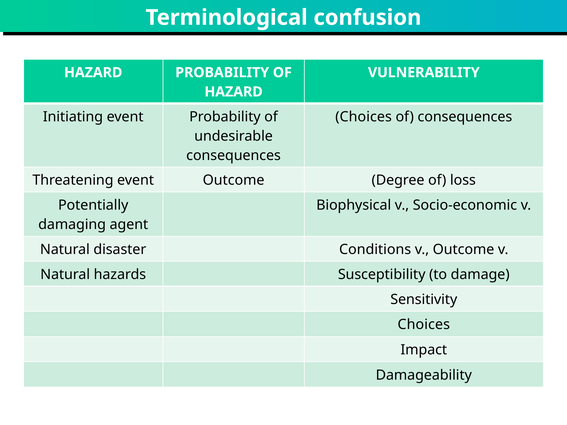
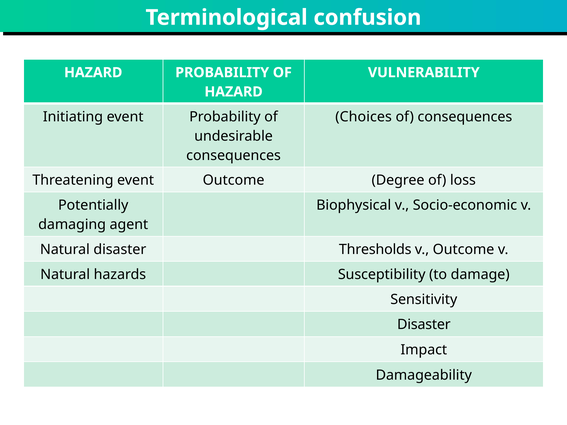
Conditions: Conditions -> Thresholds
Choices at (424, 325): Choices -> Disaster
